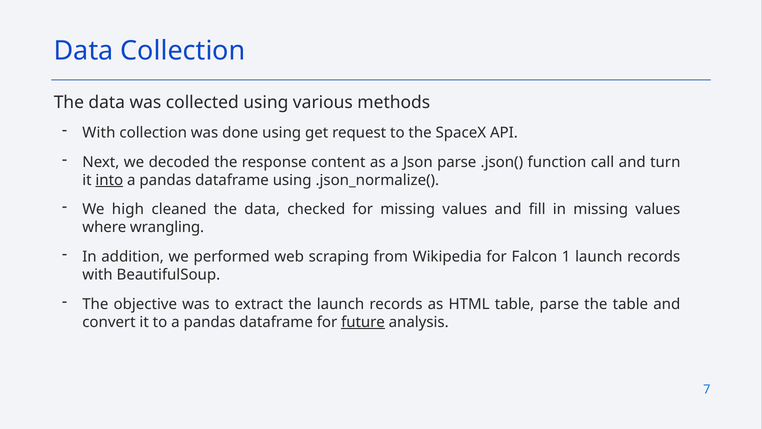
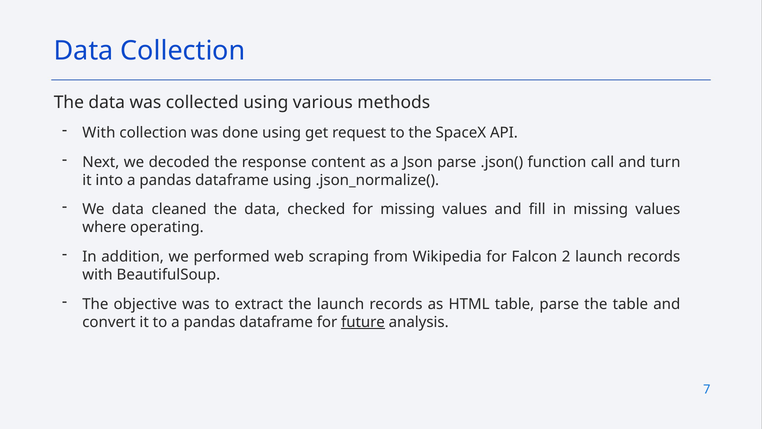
into underline: present -> none
We high: high -> data
wrangling: wrangling -> operating
1: 1 -> 2
